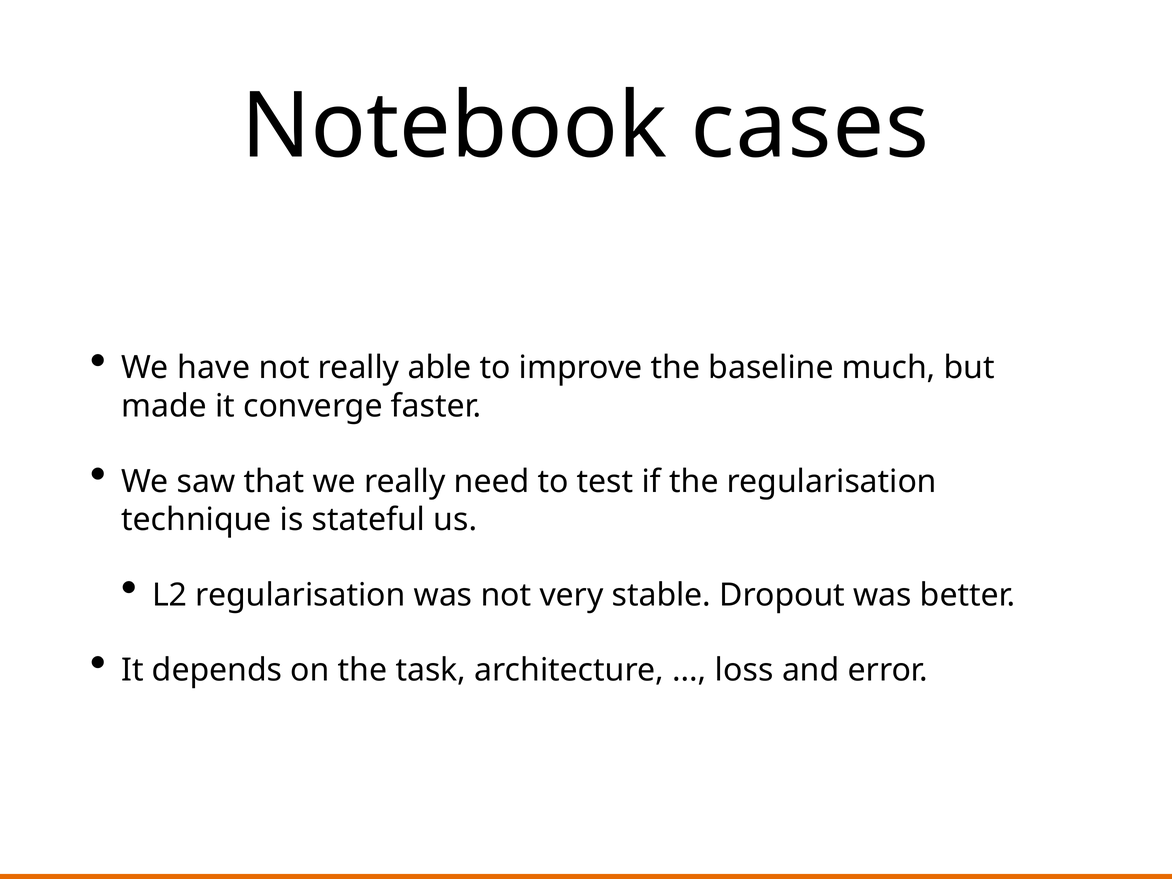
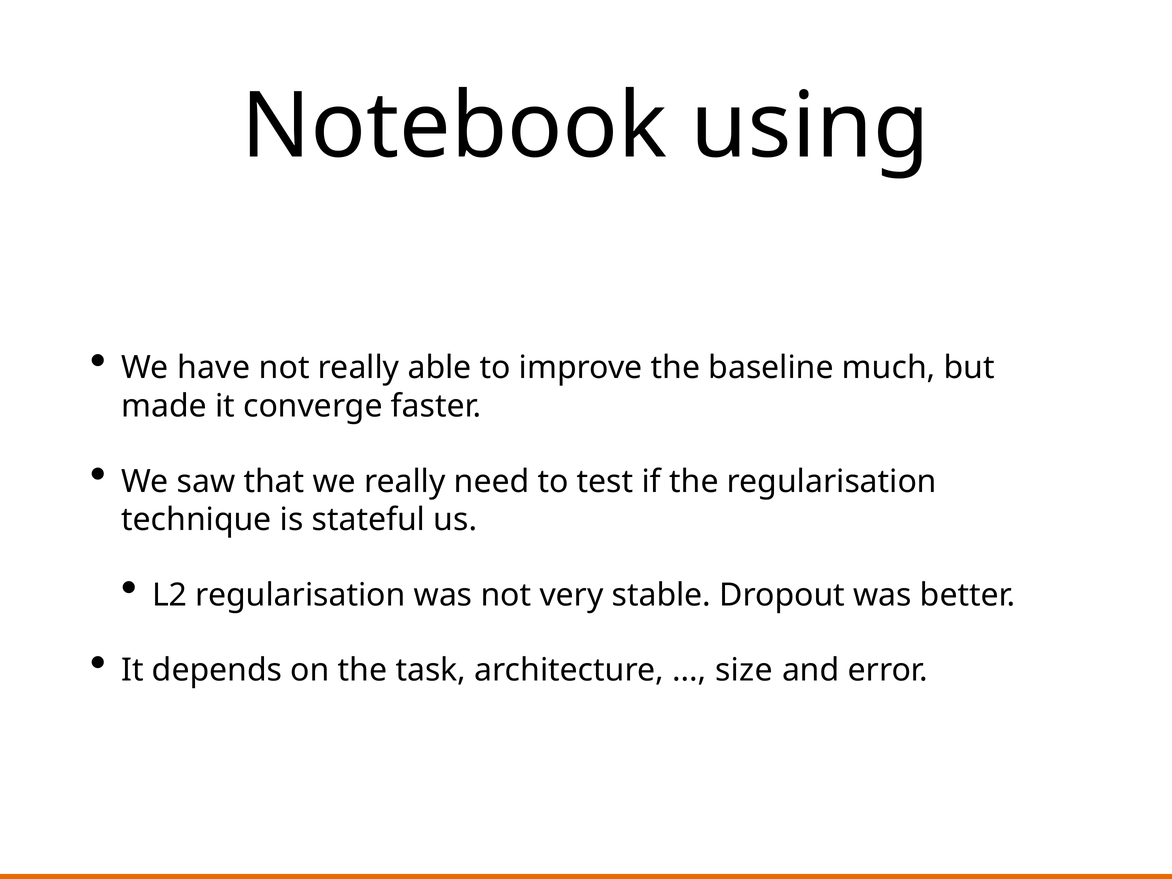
cases: cases -> using
loss: loss -> size
